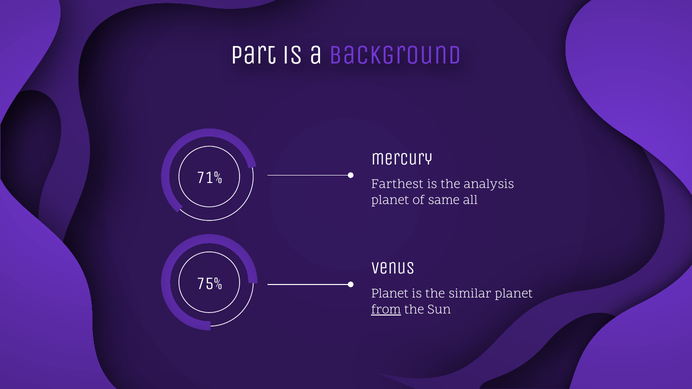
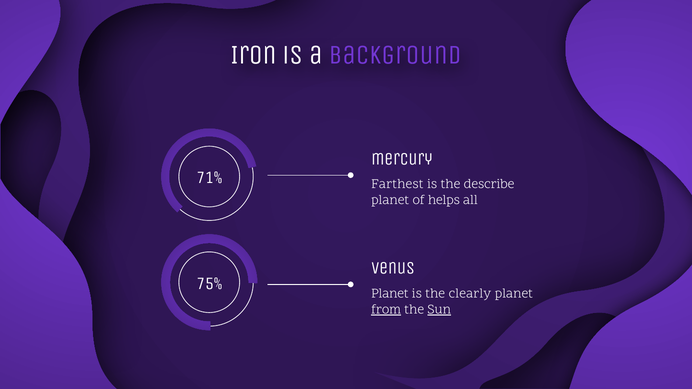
Part: Part -> Iron
analysis: analysis -> describe
same: same -> helps
similar: similar -> clearly
Sun underline: none -> present
